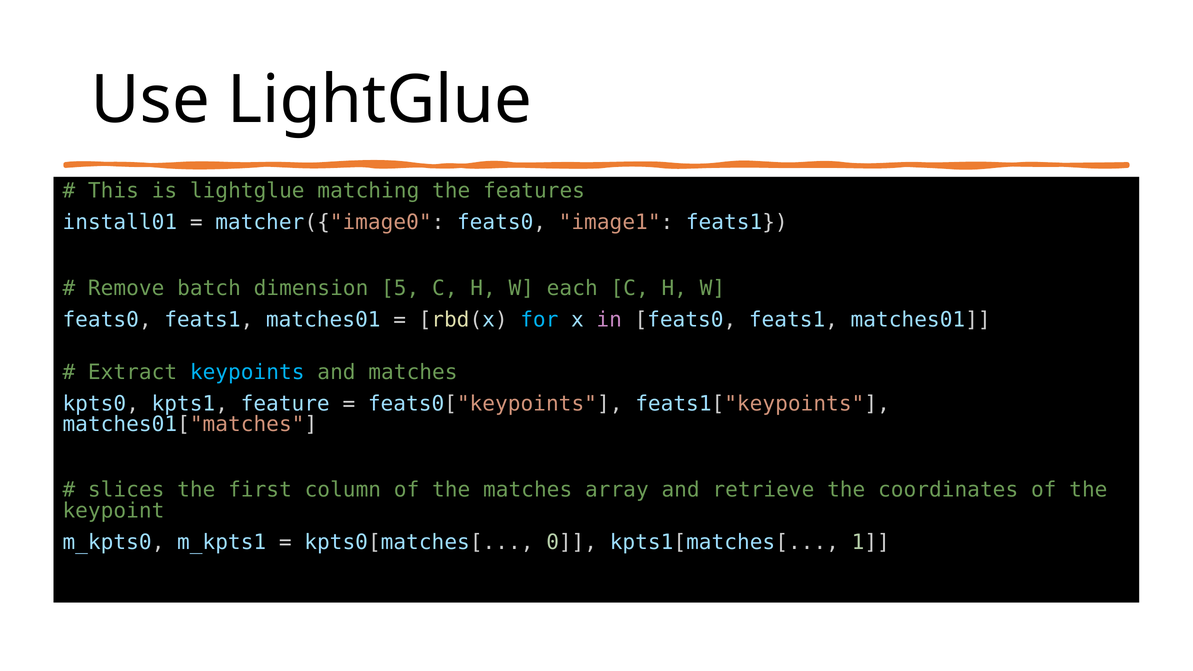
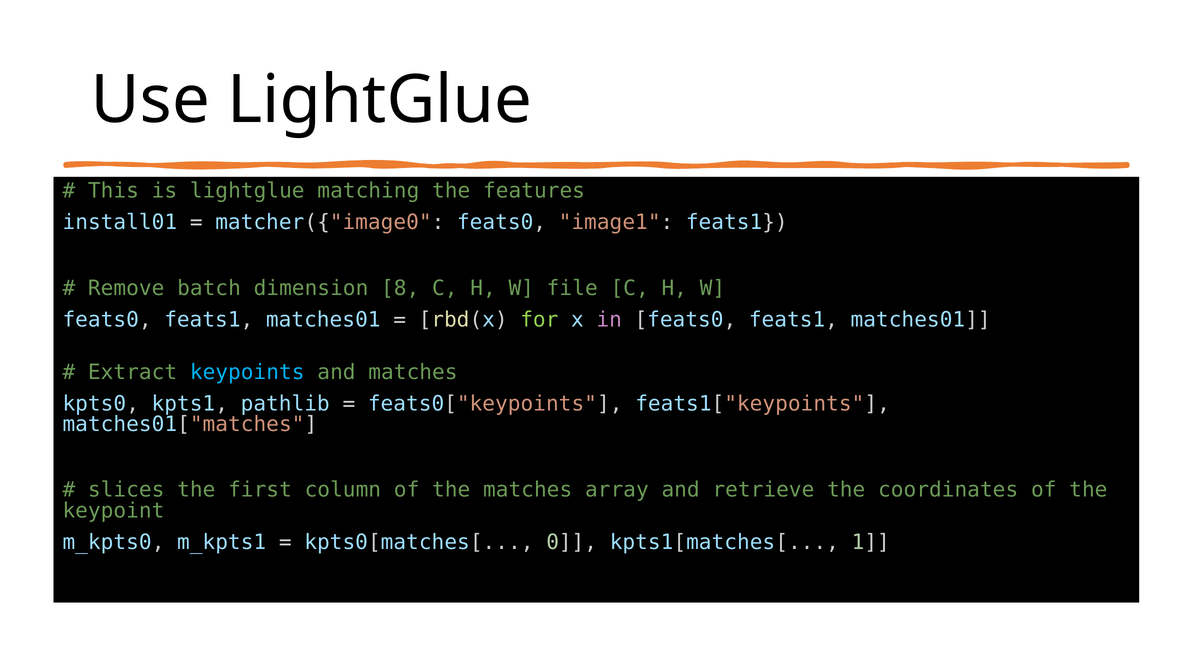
5: 5 -> 8
each: each -> file
for at (539, 320) colour: light blue -> light green
feature: feature -> pathlib
